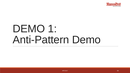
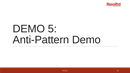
1: 1 -> 5
